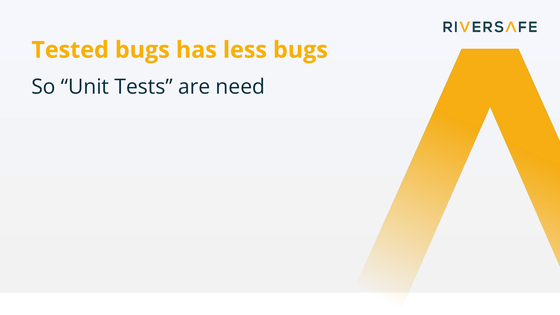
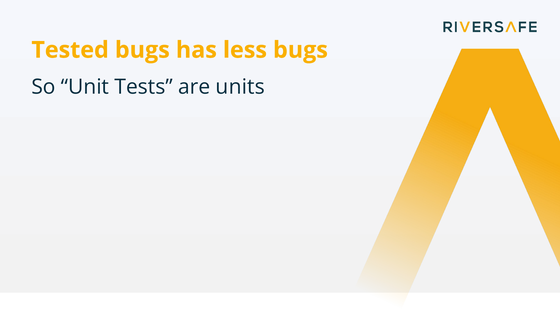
need: need -> units
